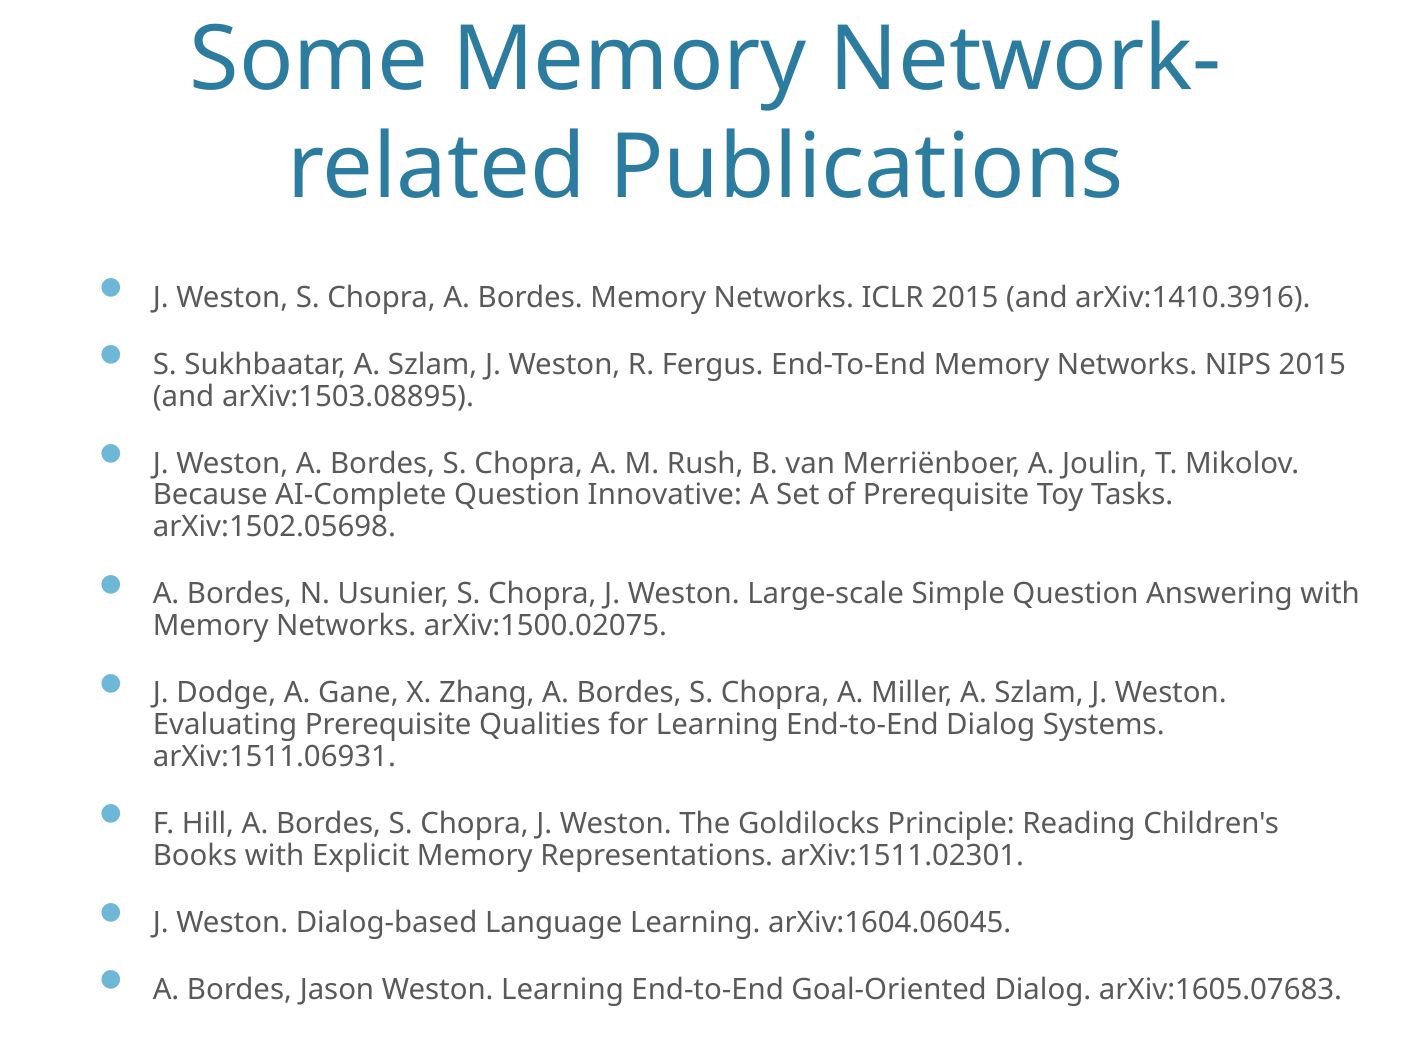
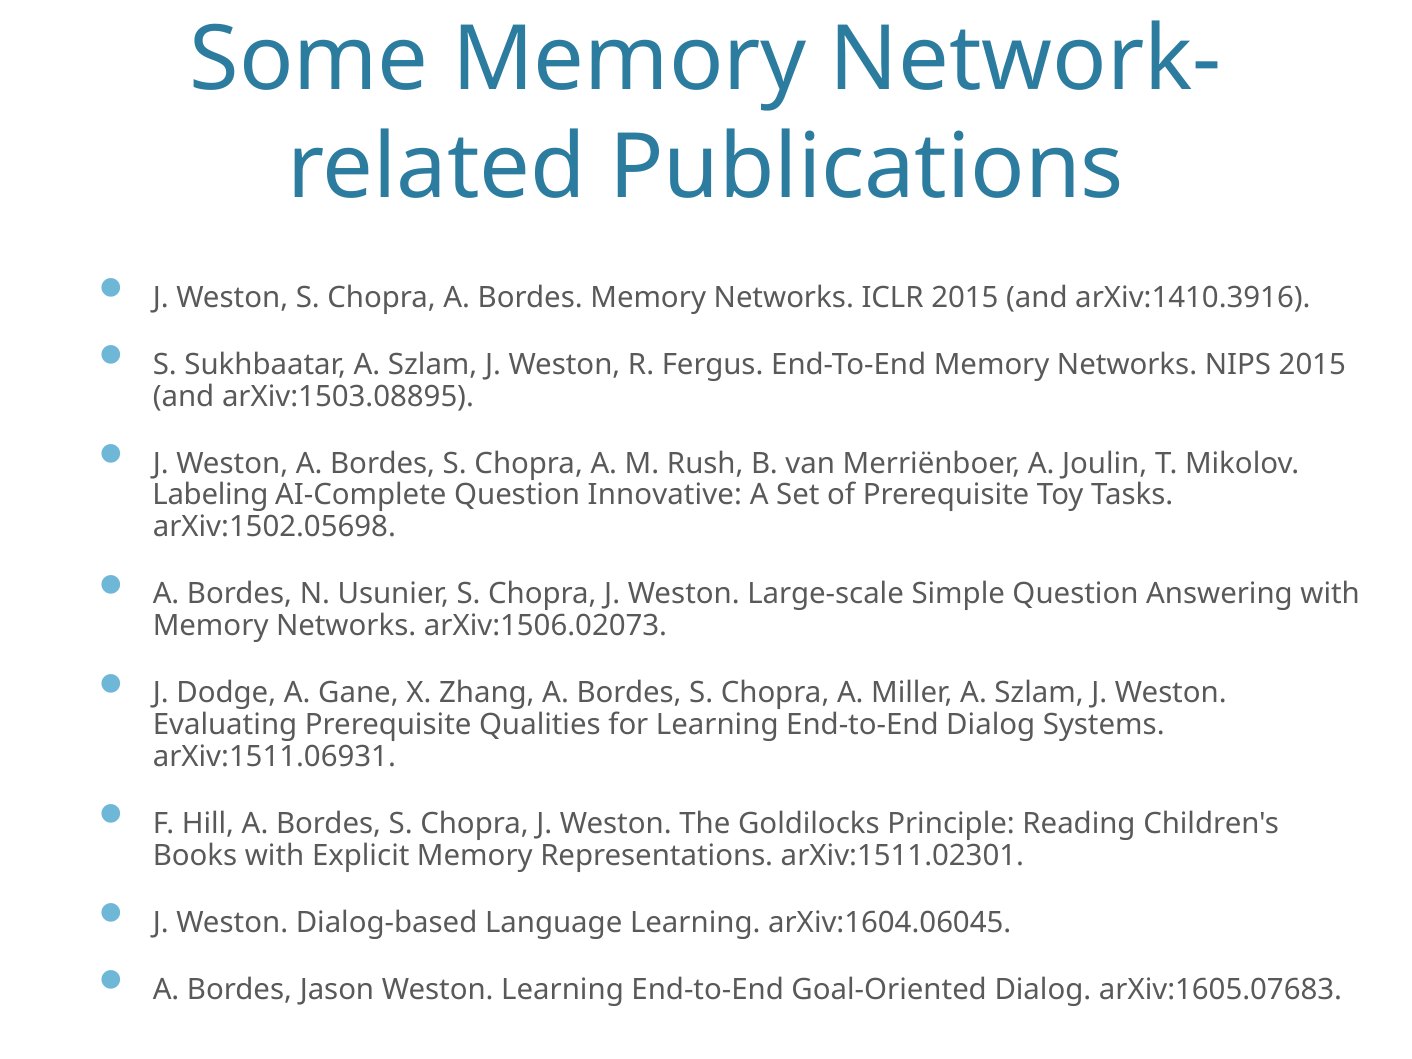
Because: Because -> Labeling
arXiv:1500.02075: arXiv:1500.02075 -> arXiv:1506.02073
